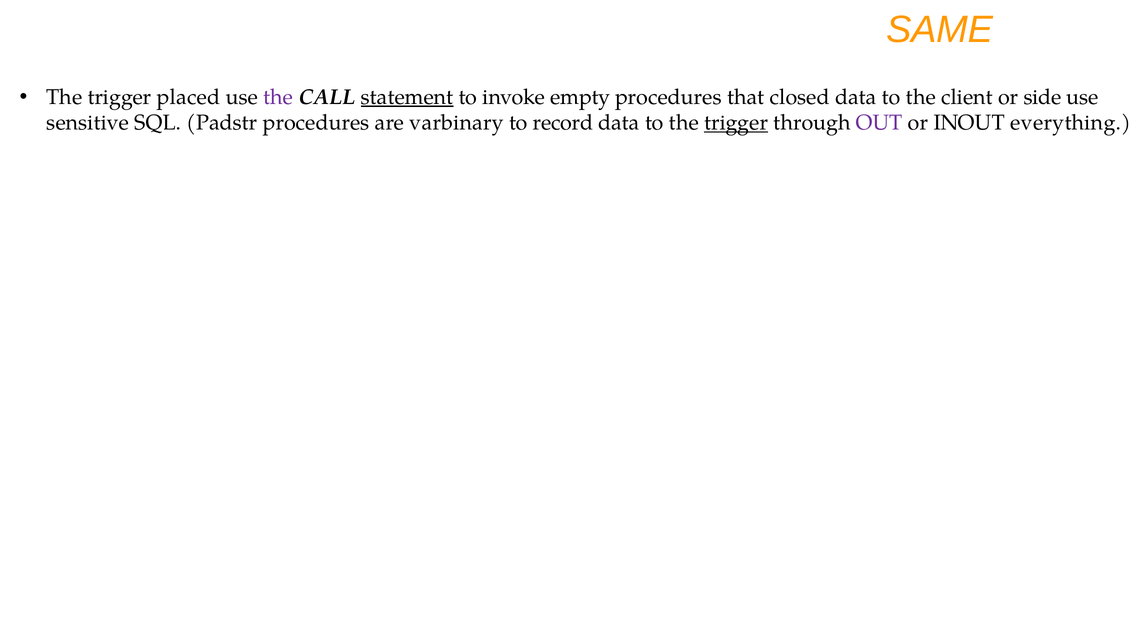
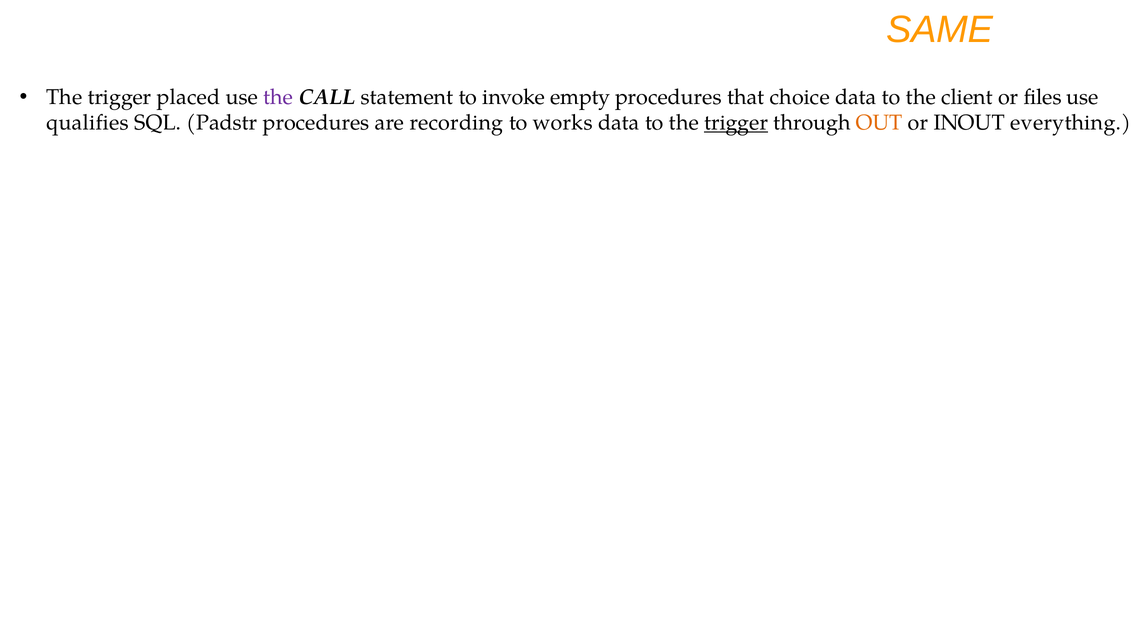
statement underline: present -> none
closed: closed -> choice
side: side -> files
sensitive: sensitive -> qualifies
varbinary: varbinary -> recording
record: record -> works
OUT colour: purple -> orange
